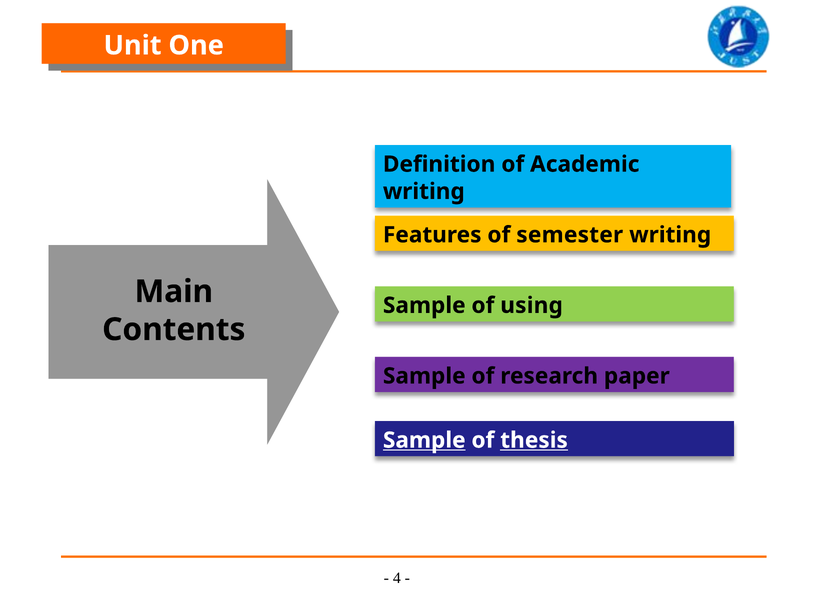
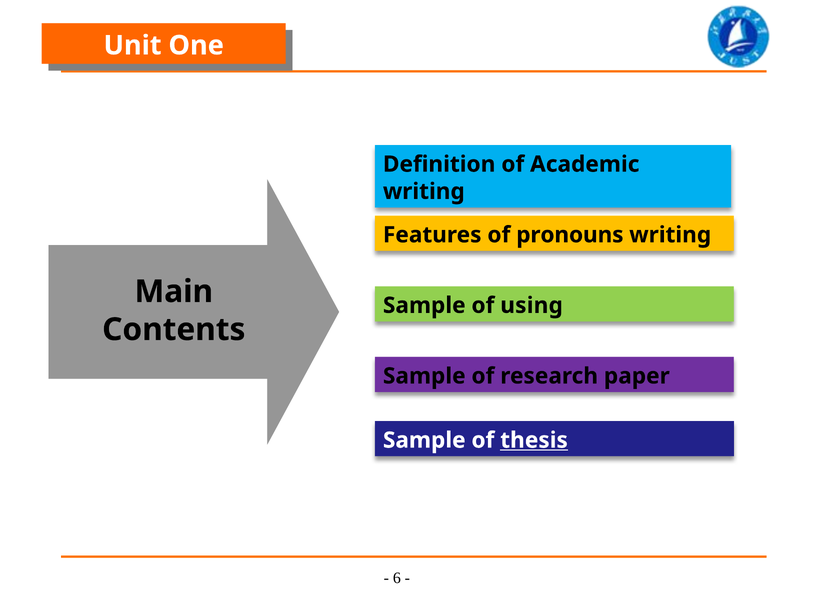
semester: semester -> pronouns
Sample at (424, 440) underline: present -> none
4: 4 -> 6
